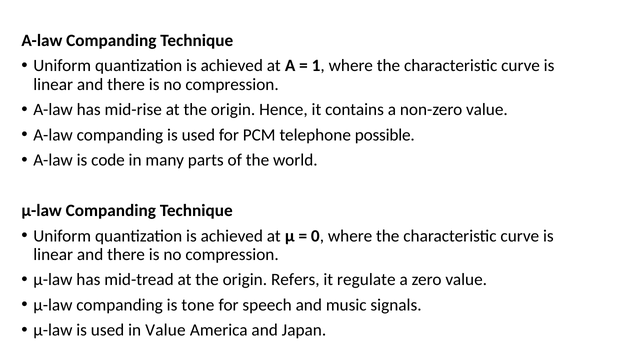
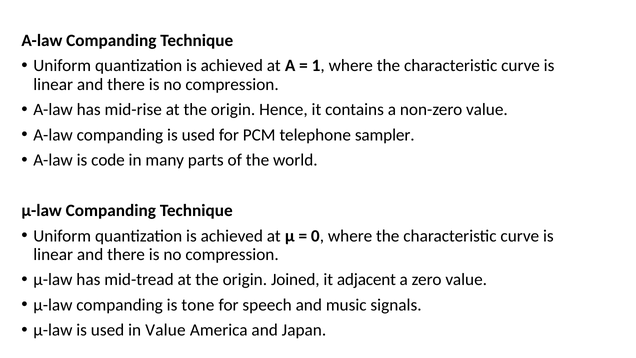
possible: possible -> sampler
Refers: Refers -> Joined
regulate: regulate -> adjacent
